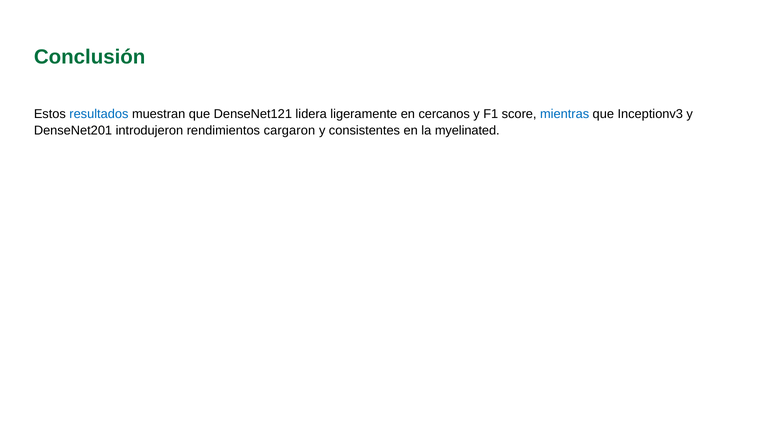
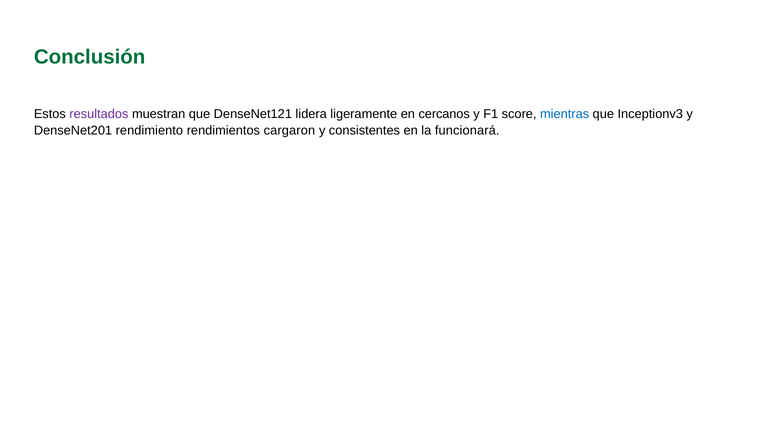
resultados colour: blue -> purple
introdujeron: introdujeron -> rendimiento
myelinated: myelinated -> funcionará
